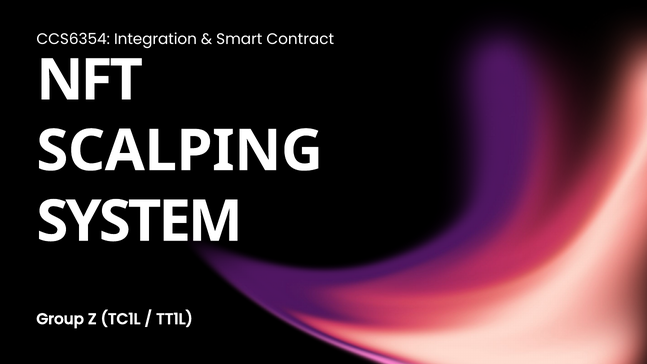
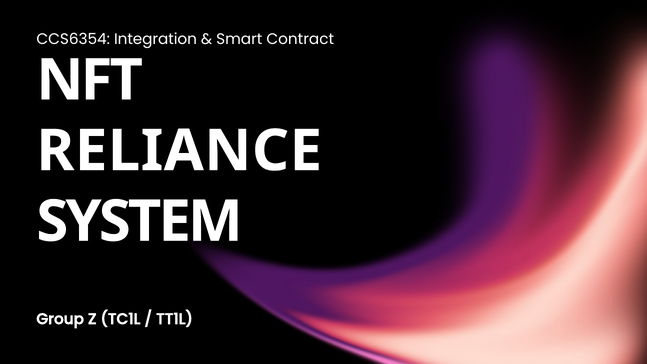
SCALPING: SCALPING -> RELIANCE
